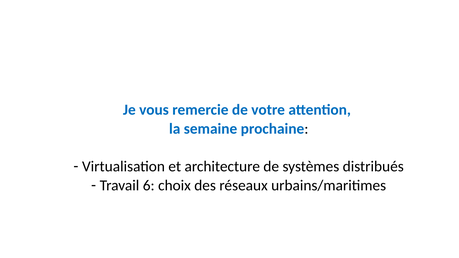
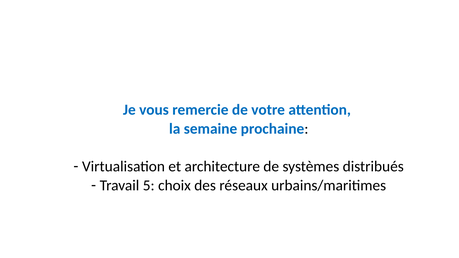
6: 6 -> 5
